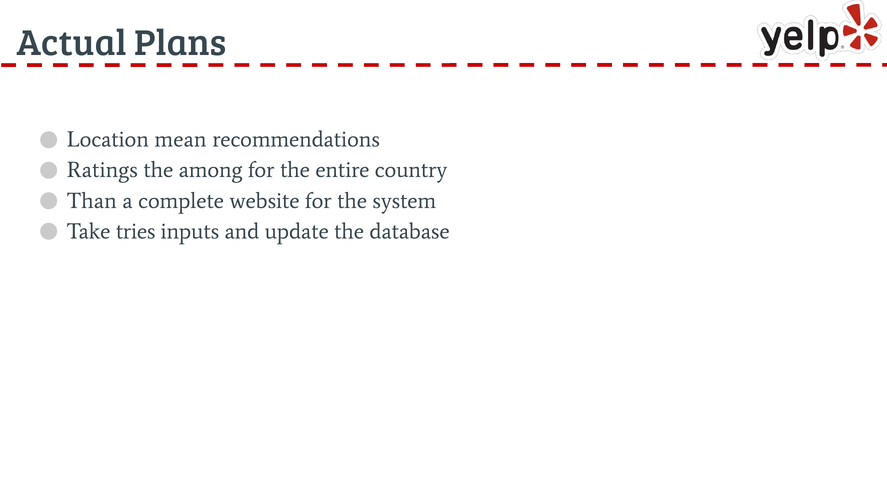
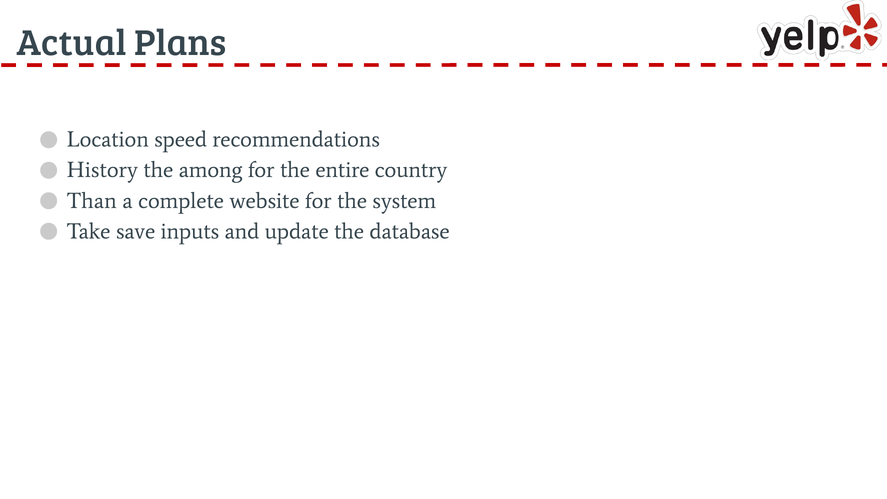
mean: mean -> speed
Ratings: Ratings -> History
tries: tries -> save
